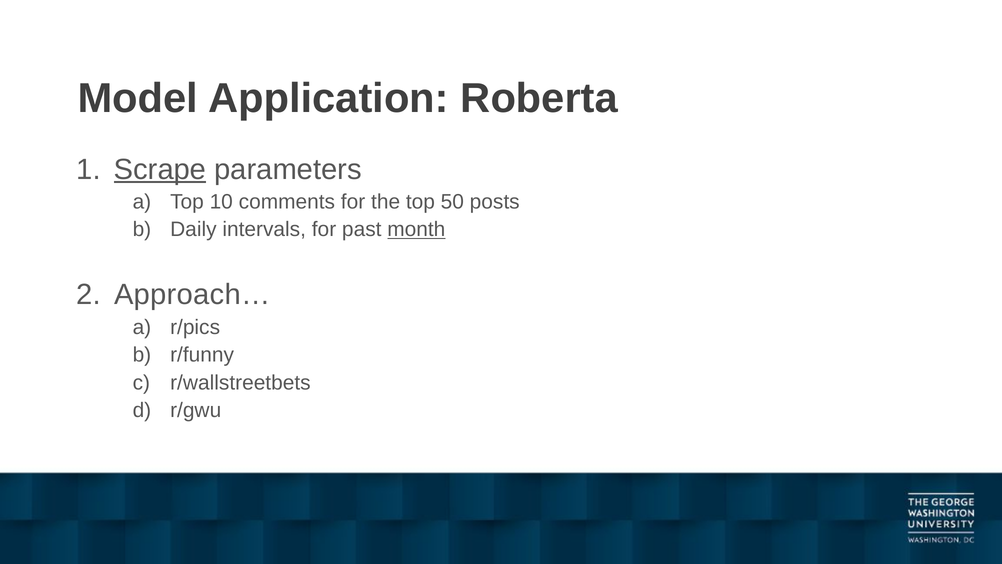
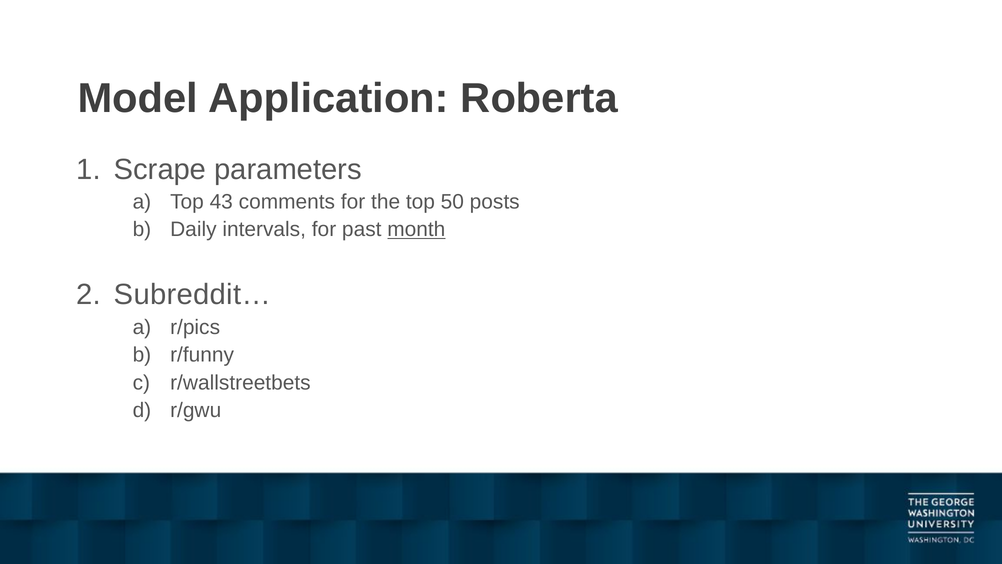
Scrape underline: present -> none
10: 10 -> 43
Approach…: Approach… -> Subreddit…
